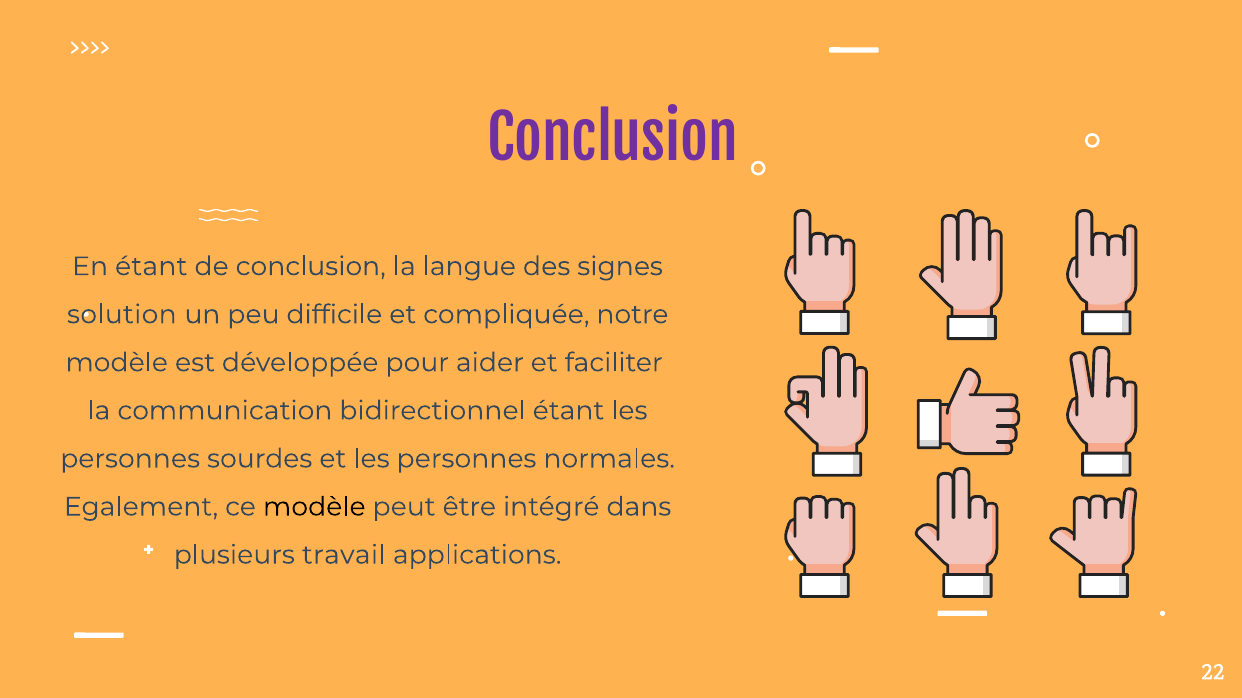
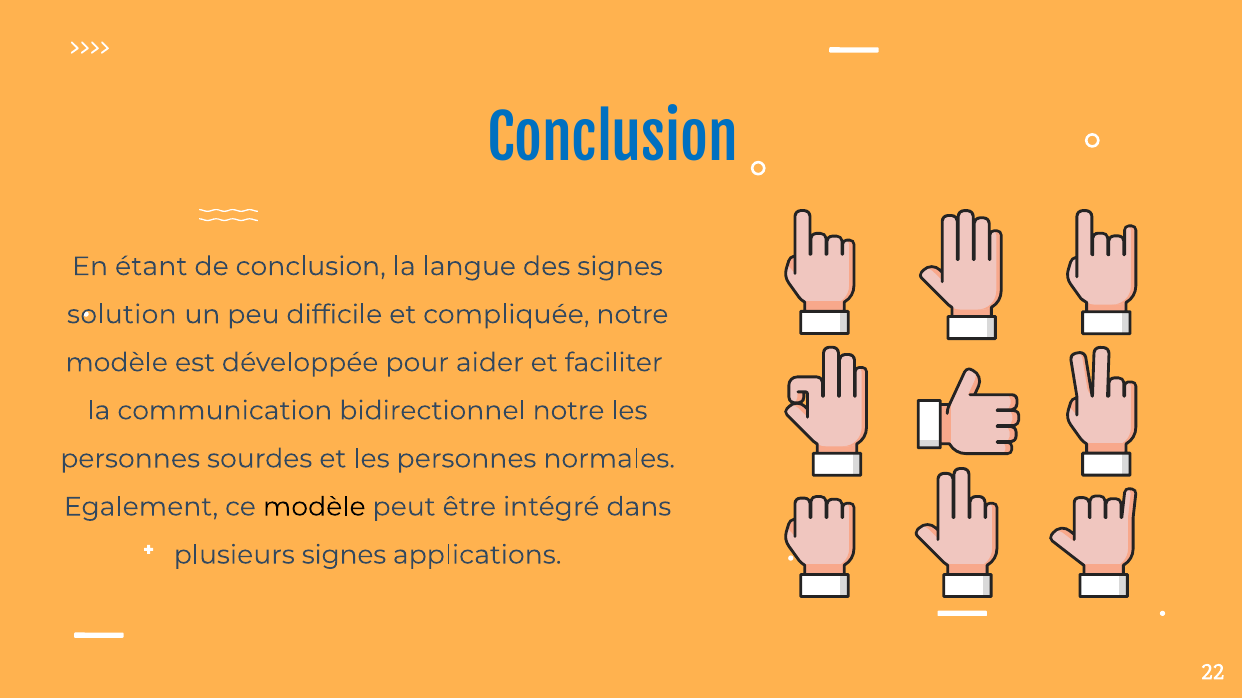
Conclusion at (612, 141) colour: purple -> blue
bidirectionnel étant: étant -> notre
plusieurs travail: travail -> signes
